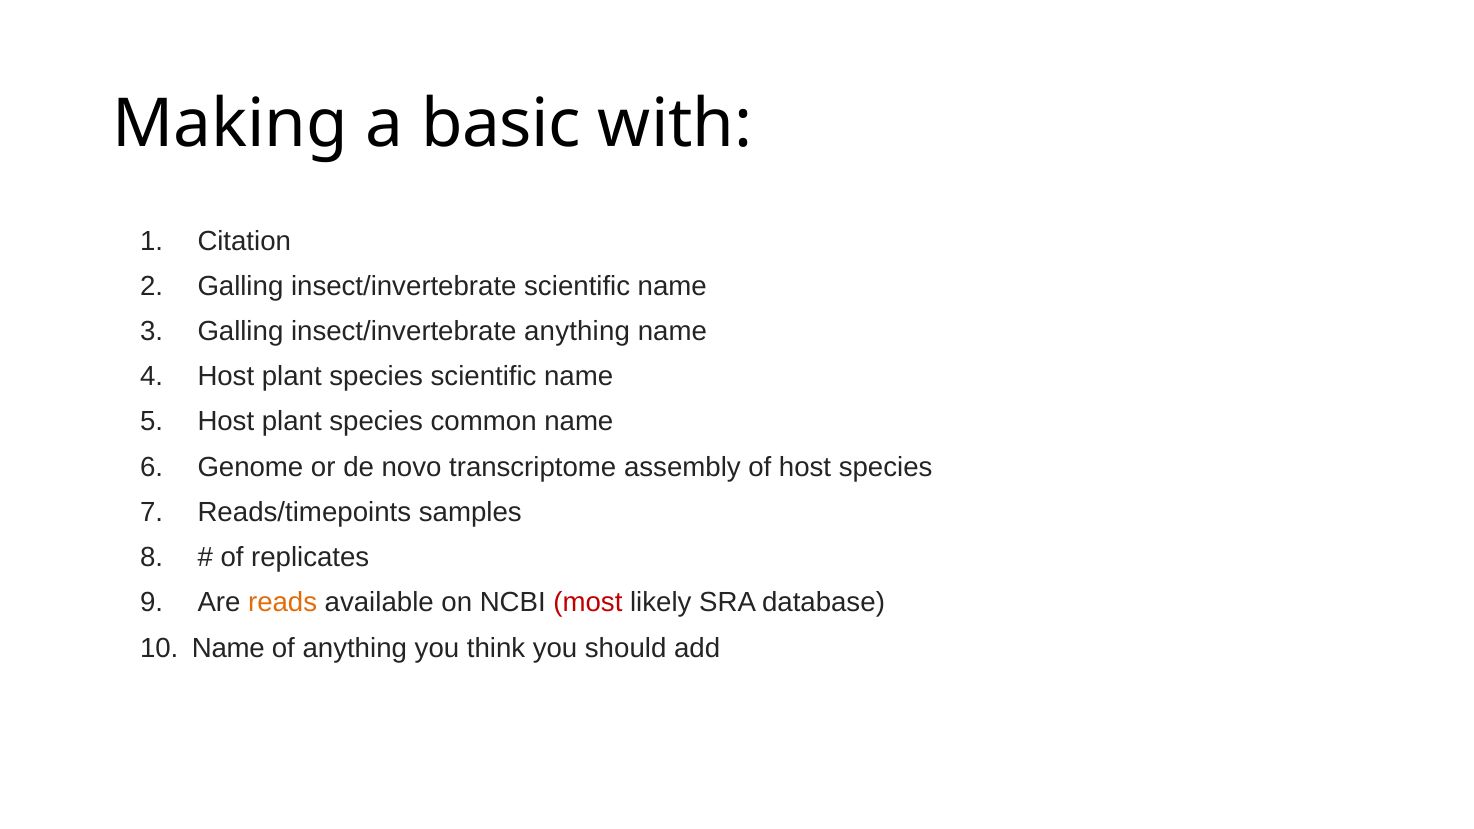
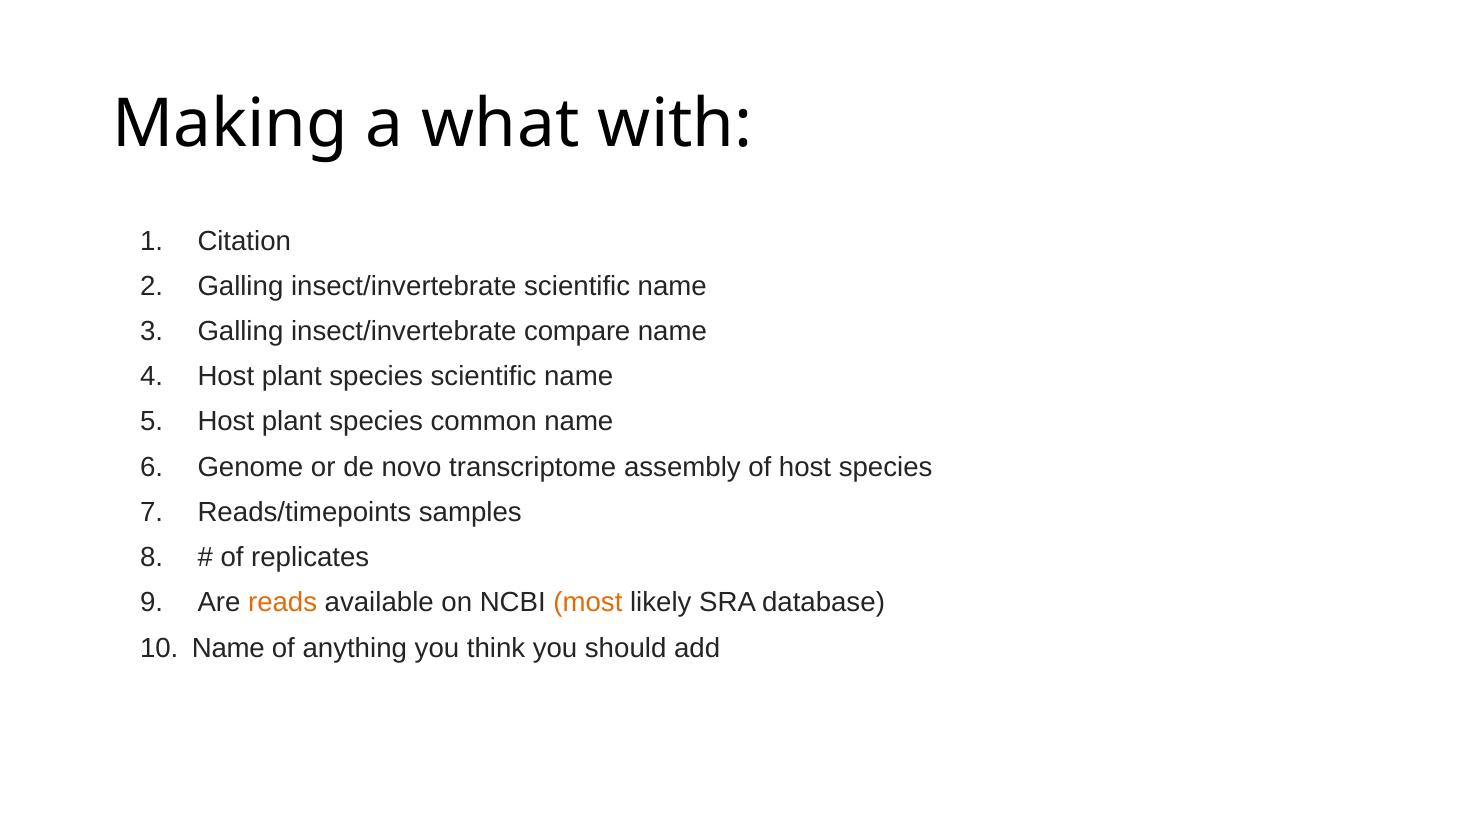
basic: basic -> what
insect/invertebrate anything: anything -> compare
most colour: red -> orange
